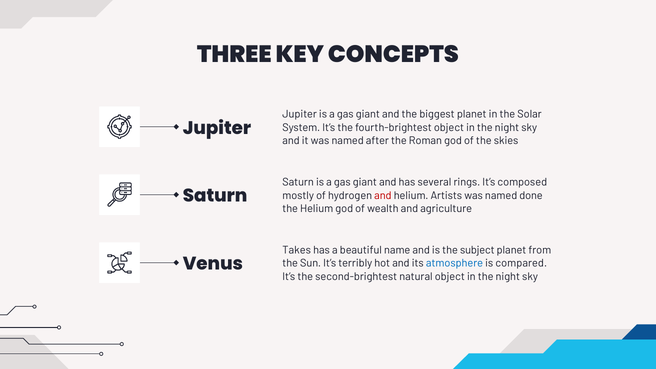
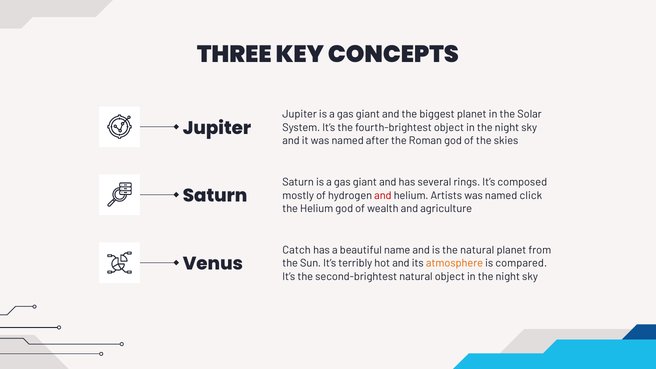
done: done -> click
Takes: Takes -> Catch
the subject: subject -> natural
atmosphere colour: blue -> orange
